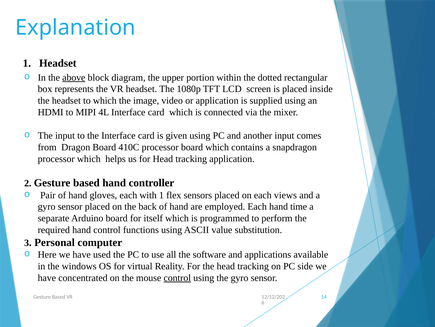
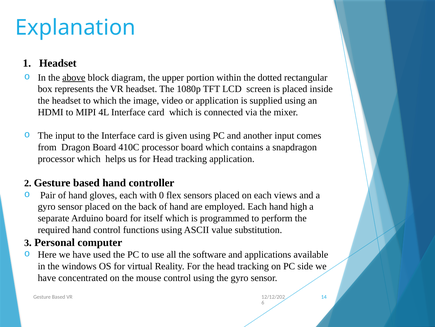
with 1: 1 -> 0
time: time -> high
control at (177, 277) underline: present -> none
